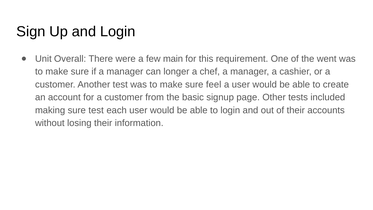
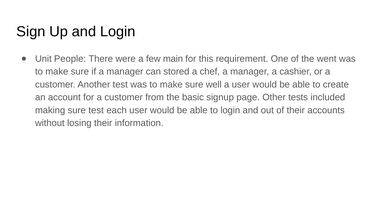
Overall: Overall -> People
longer: longer -> stored
feel: feel -> well
